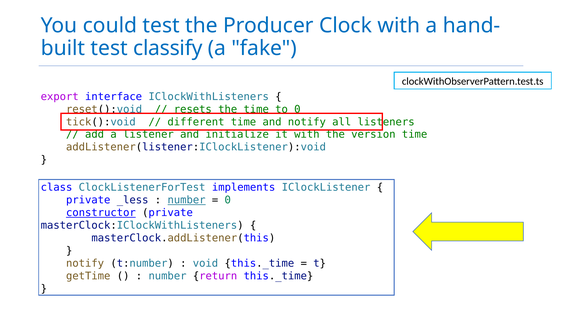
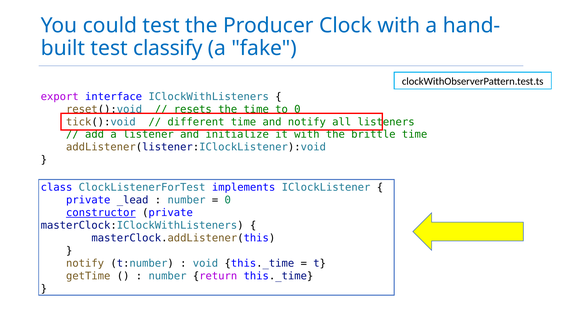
version: version -> brittle
_less: _less -> _lead
number at (187, 200) underline: present -> none
